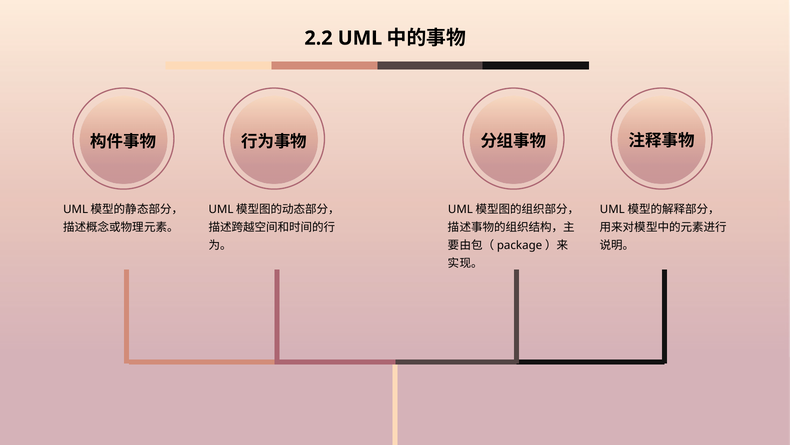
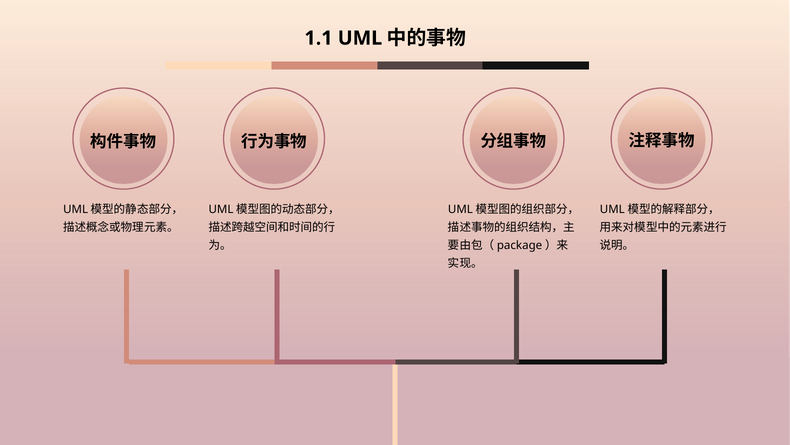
2.2: 2.2 -> 1.1
